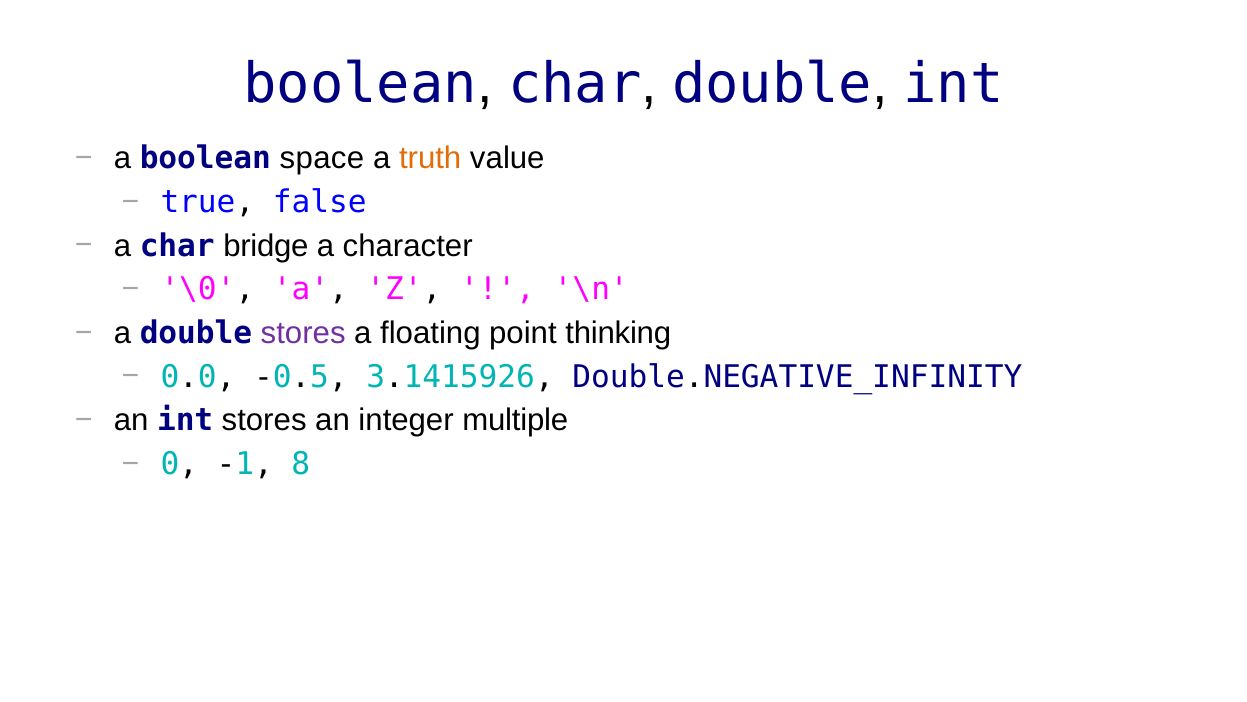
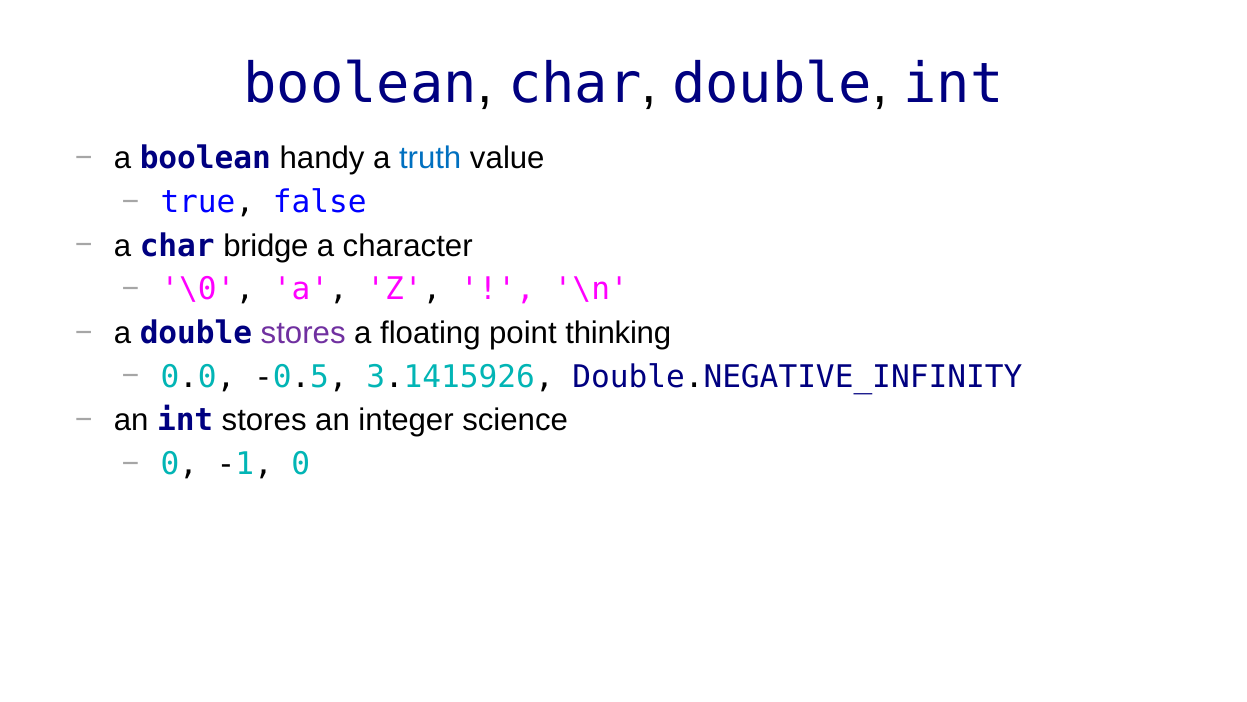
space: space -> handy
truth colour: orange -> blue
multiple: multiple -> science
-1 8: 8 -> 0
